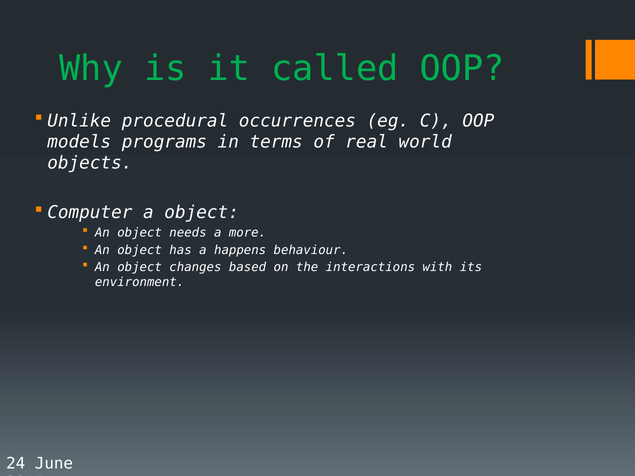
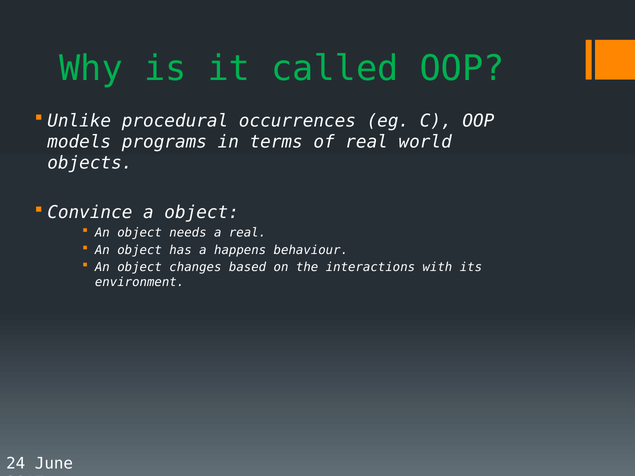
Computer: Computer -> Convince
a more: more -> real
